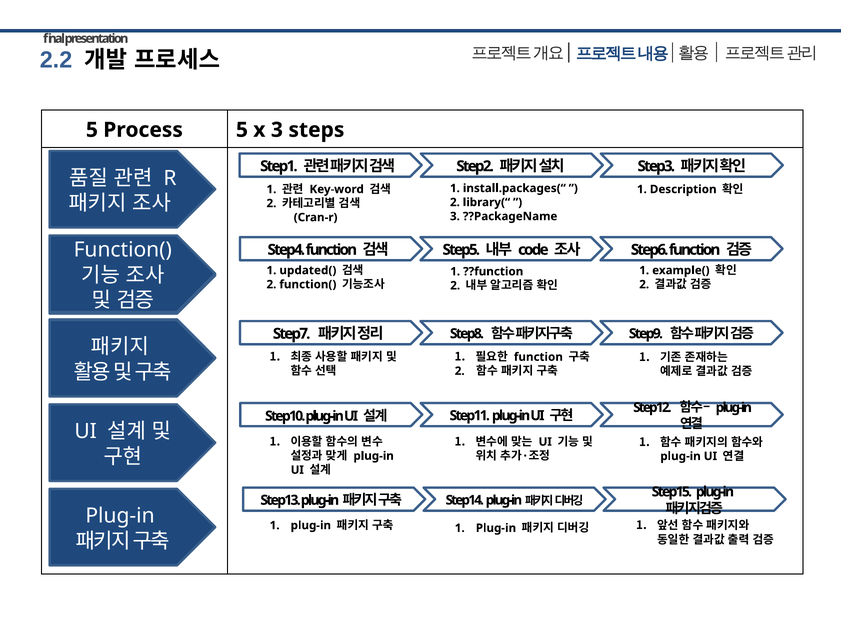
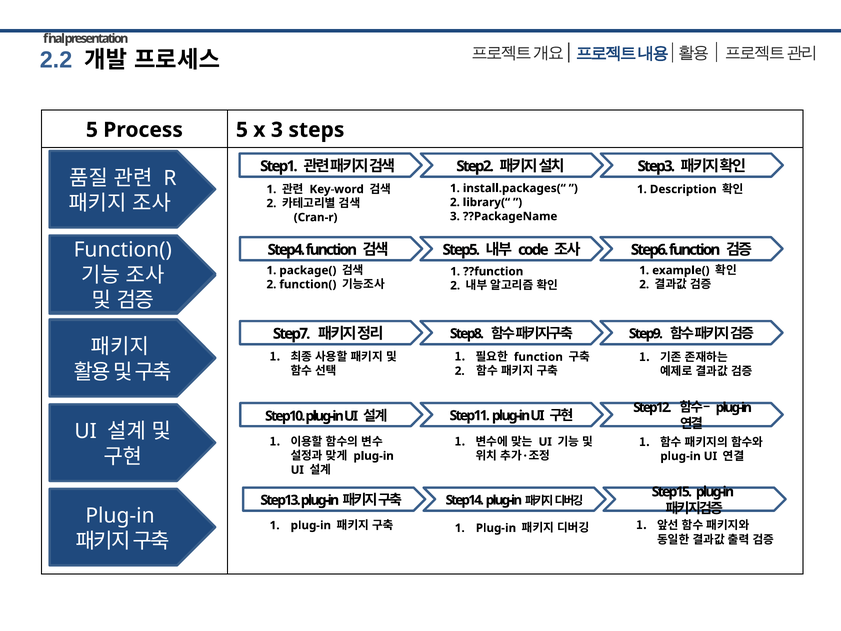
updated(: updated( -> package(
